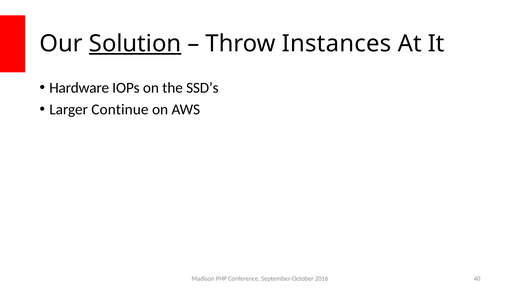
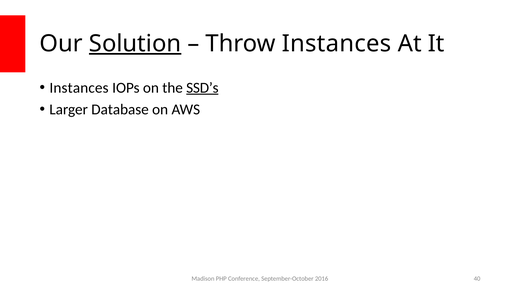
Hardware at (79, 88): Hardware -> Instances
SSD’s underline: none -> present
Continue: Continue -> Database
